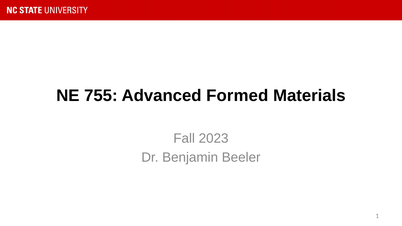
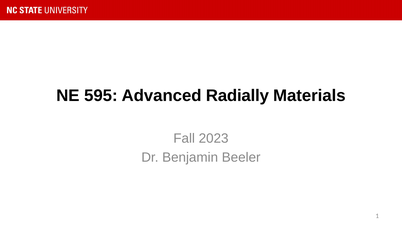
755: 755 -> 595
Formed: Formed -> Radially
